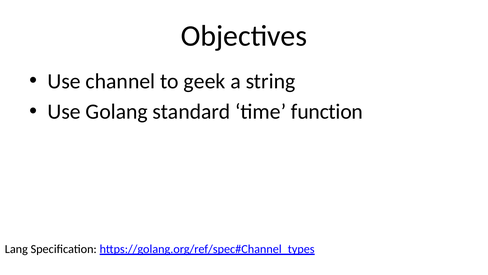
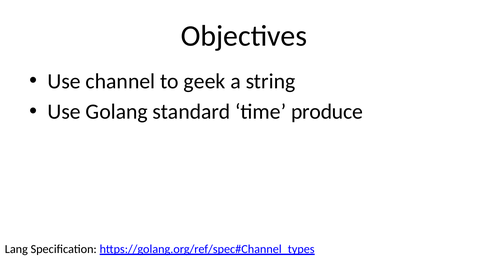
function: function -> produce
